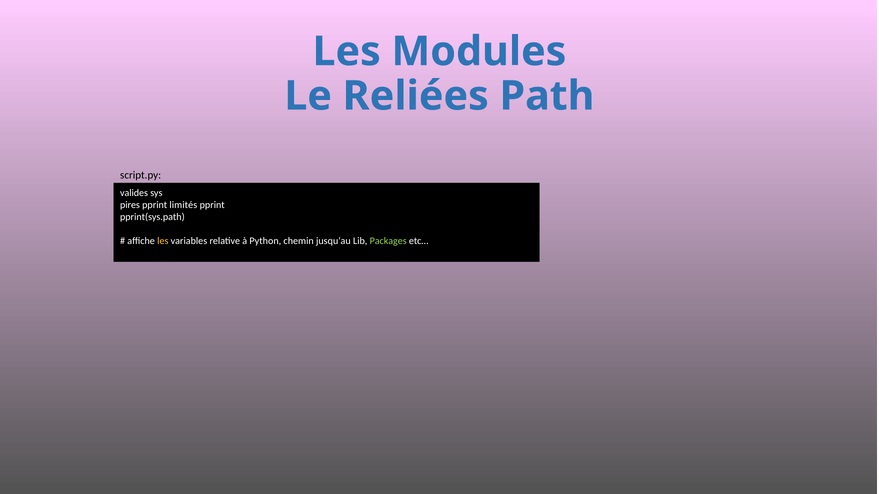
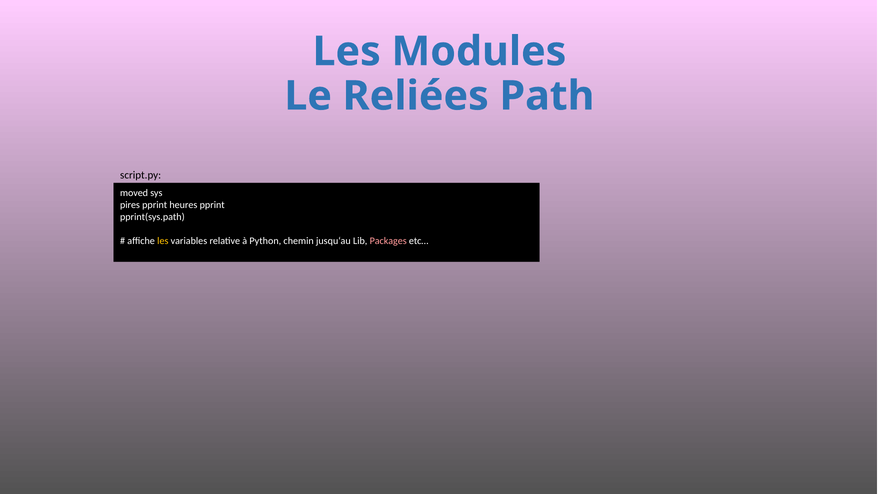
valides: valides -> moved
limités: limités -> heures
Packages colour: light green -> pink
